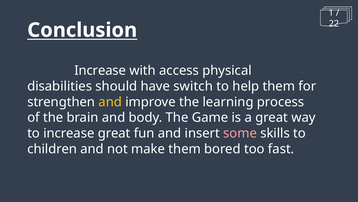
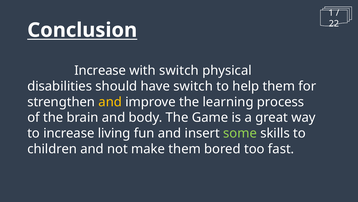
with access: access -> switch
increase great: great -> living
some colour: pink -> light green
